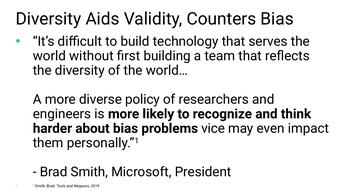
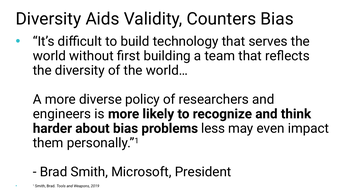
vice: vice -> less
